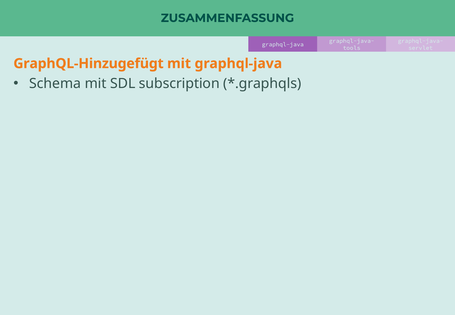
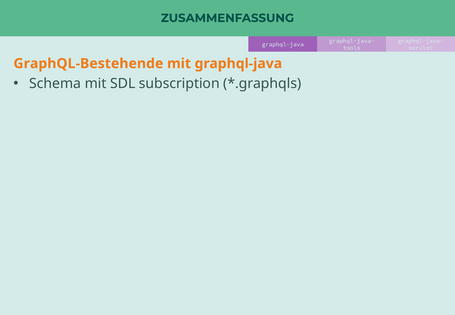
GraphQL-Hinzugefügt: GraphQL-Hinzugefügt -> GraphQL-Bestehende
